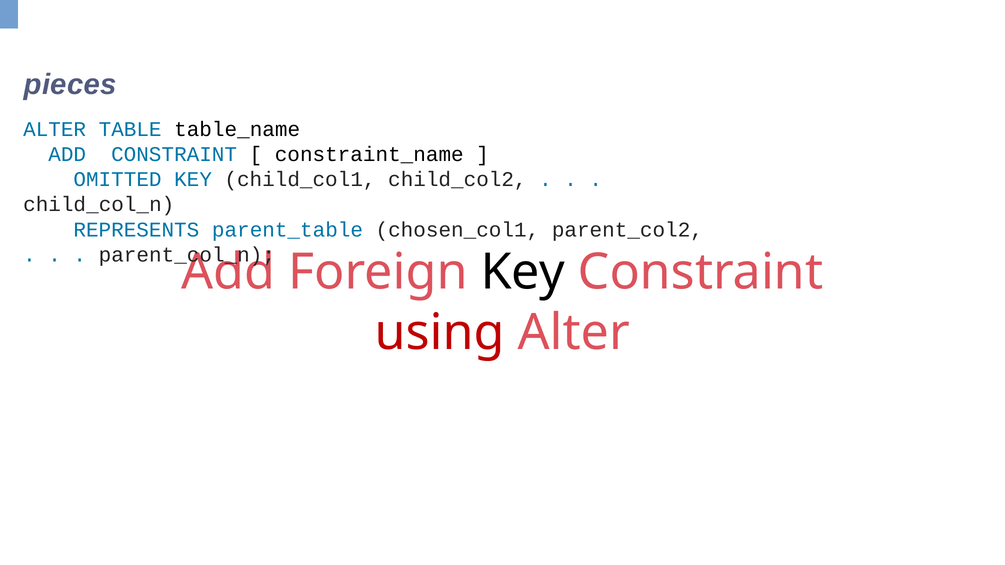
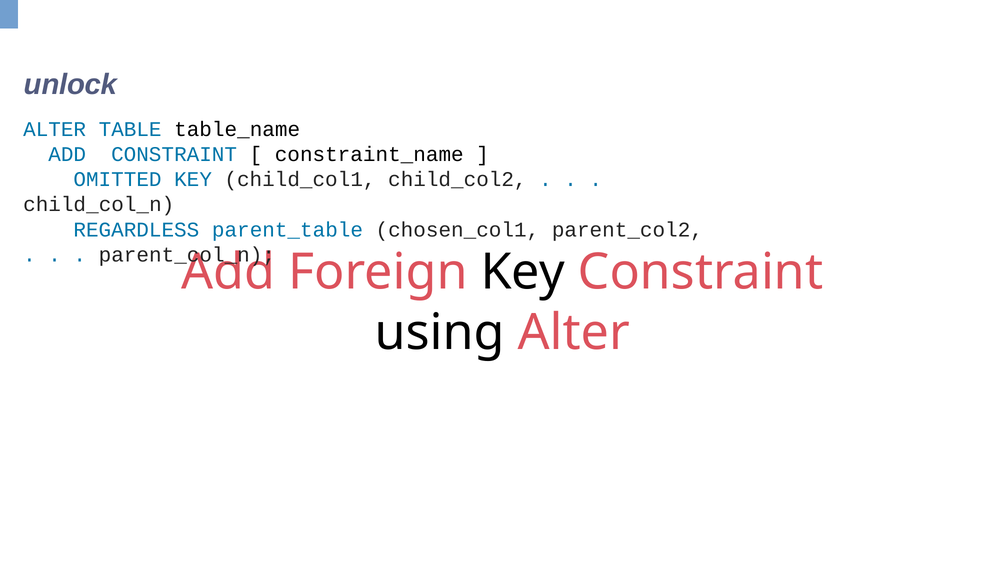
pieces: pieces -> unlock
REPRESENTS: REPRESENTS -> REGARDLESS
using colour: red -> black
